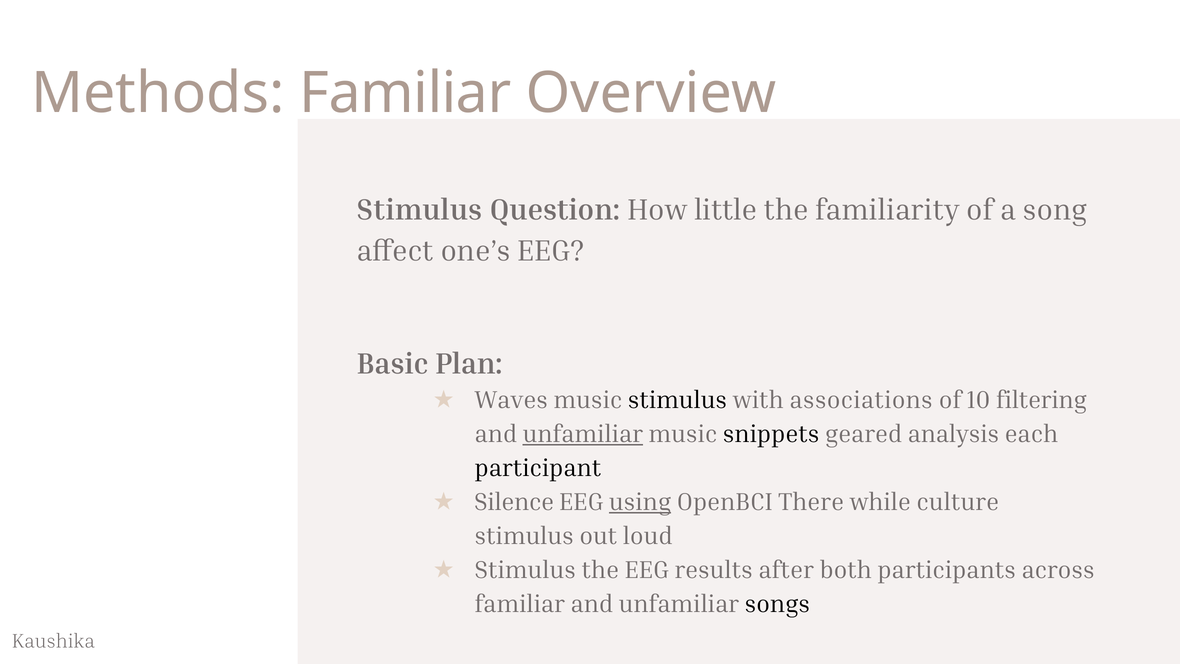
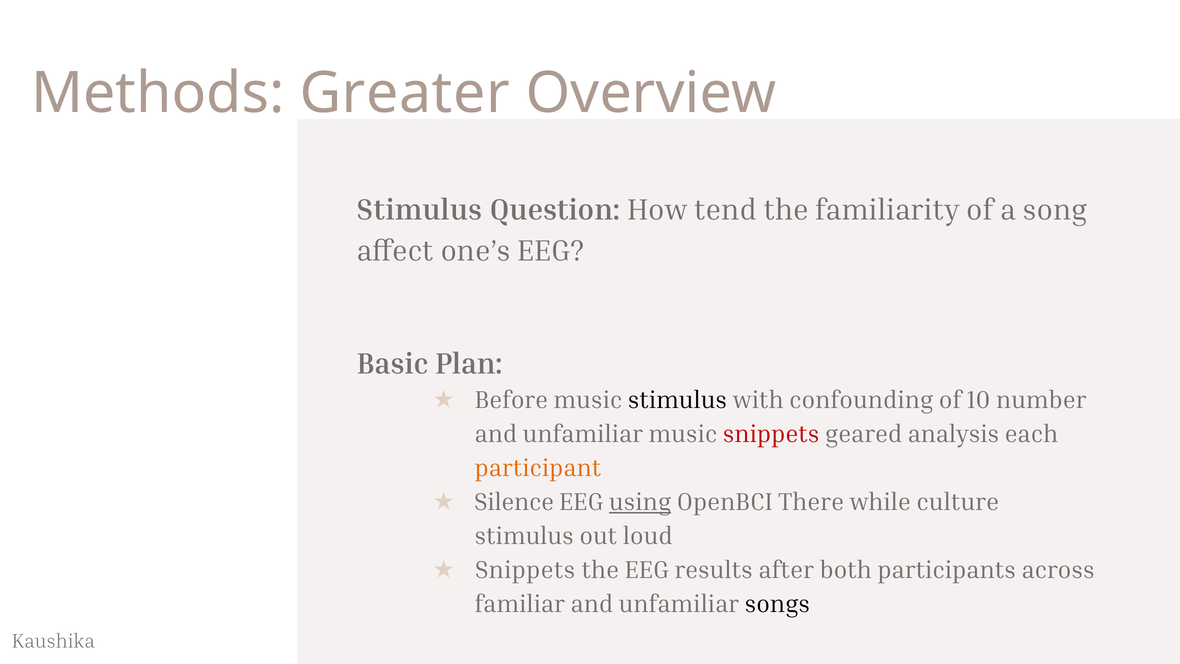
Methods Familiar: Familiar -> Greater
little: little -> tend
Waves: Waves -> Before
associations: associations -> confounding
filtering: filtering -> number
unfamiliar at (583, 434) underline: present -> none
snippets at (771, 434) colour: black -> red
participant colour: black -> orange
Stimulus at (525, 570): Stimulus -> Snippets
